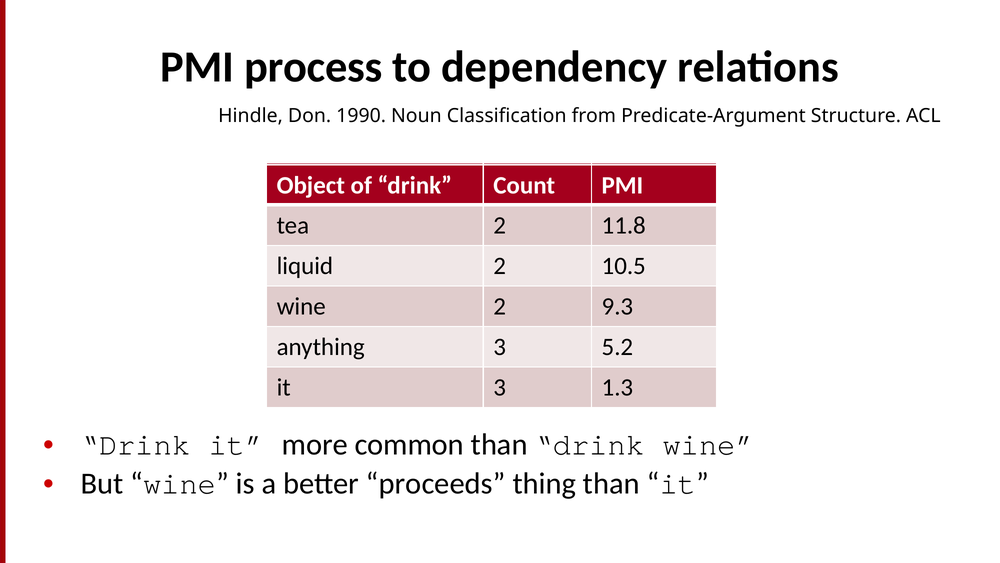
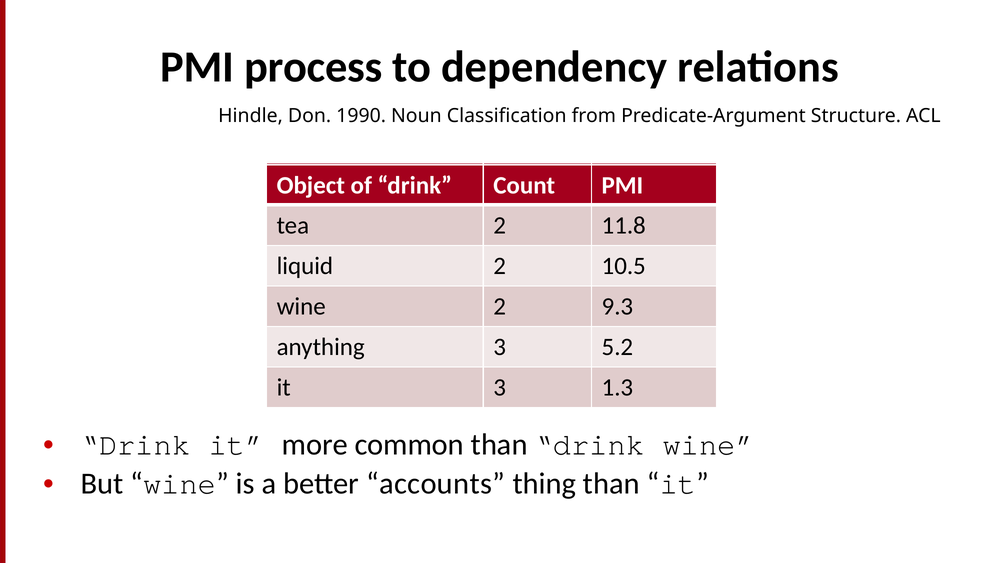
proceeds: proceeds -> accounts
